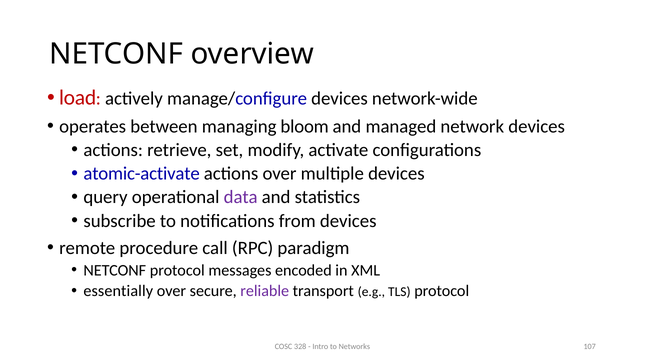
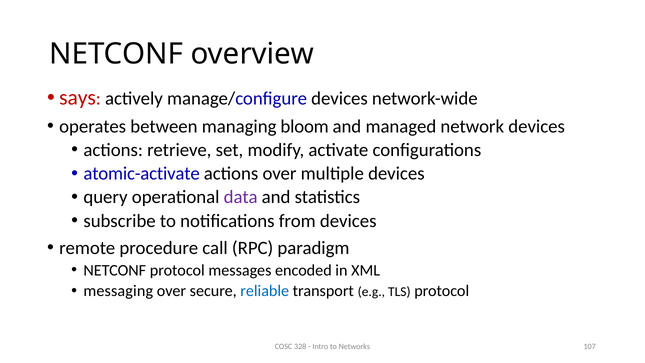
load: load -> says
essentially: essentially -> messaging
reliable colour: purple -> blue
